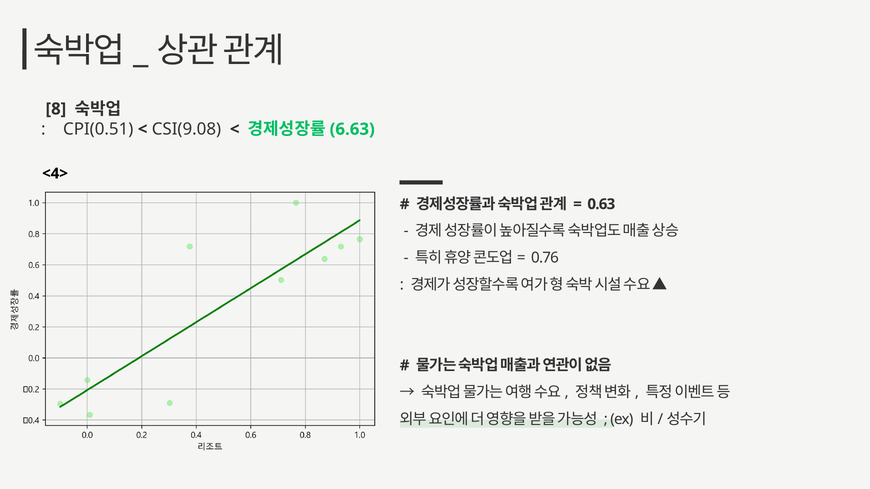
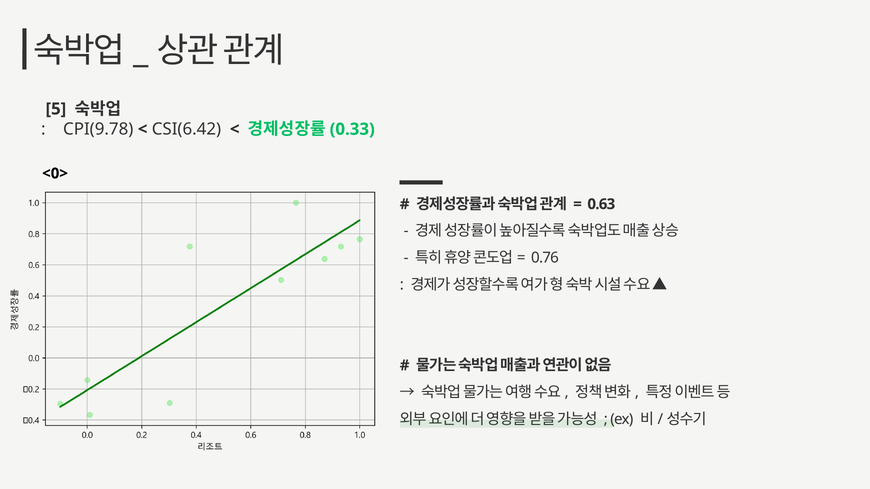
8: 8 -> 5
CPI(0.51: CPI(0.51 -> CPI(9.78
CSI(9.08: CSI(9.08 -> CSI(6.42
6.63: 6.63 -> 0.33
<4>: <4> -> <0>
